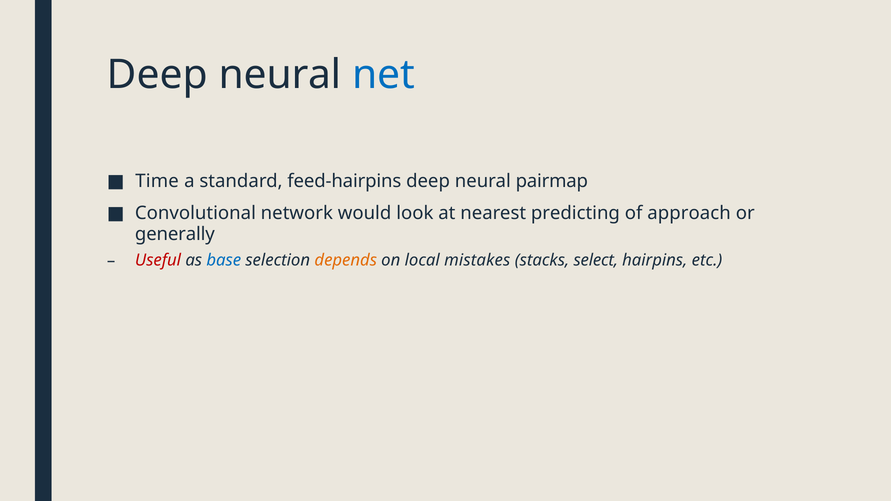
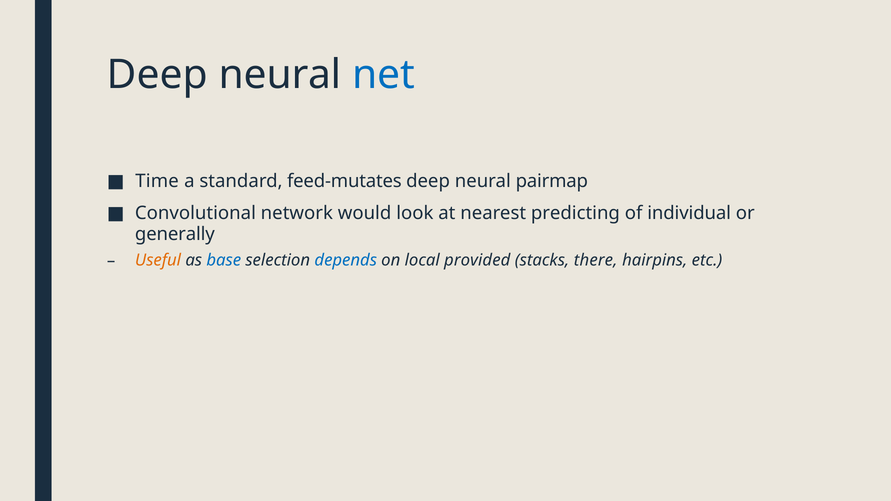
feed-hairpins: feed-hairpins -> feed-mutates
approach: approach -> individual
Useful colour: red -> orange
depends colour: orange -> blue
mistakes: mistakes -> provided
select: select -> there
